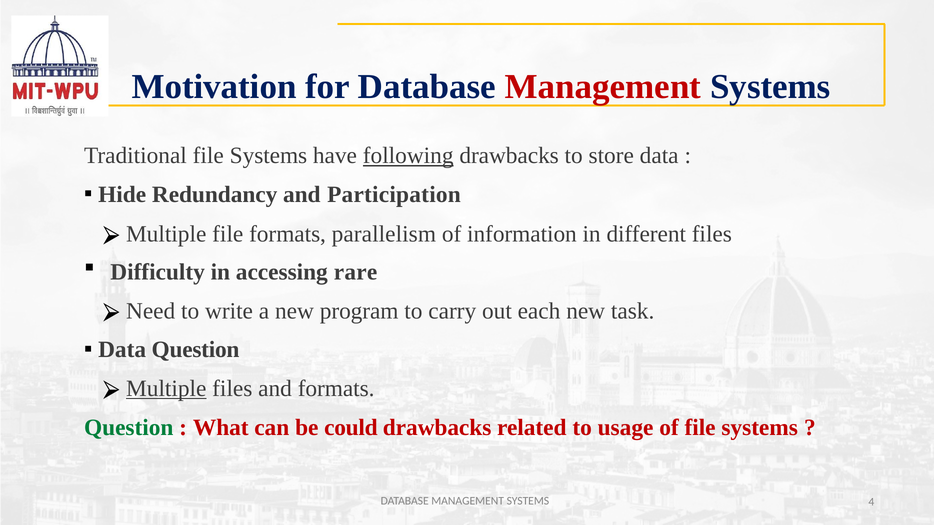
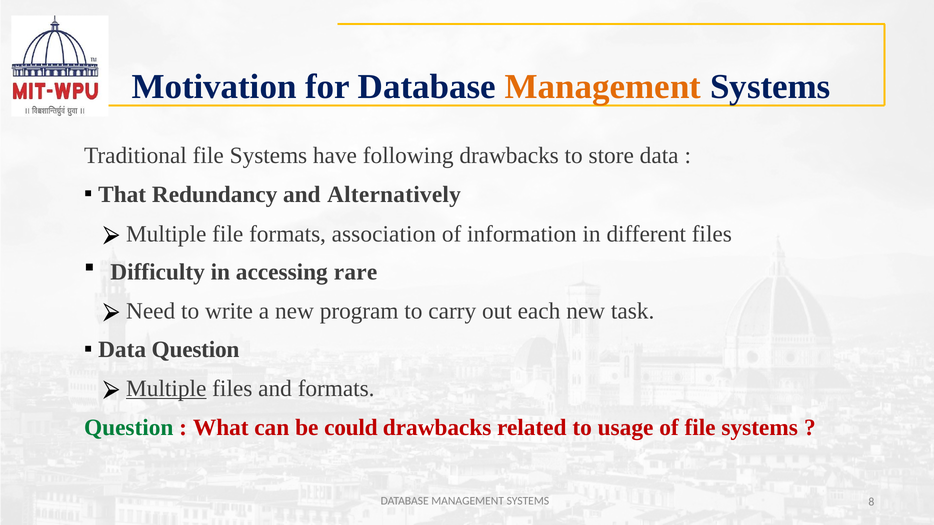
Management at (603, 87) colour: red -> orange
following underline: present -> none
Hide: Hide -> That
Participation: Participation -> Alternatively
parallelism: parallelism -> association
4: 4 -> 8
